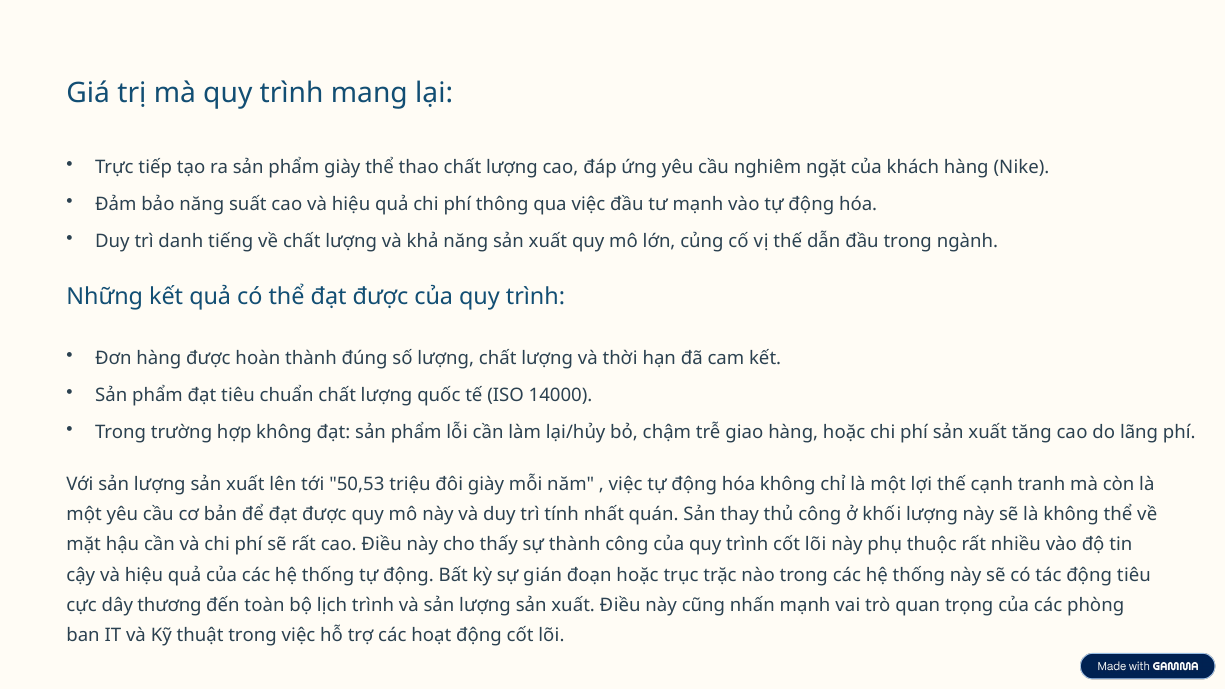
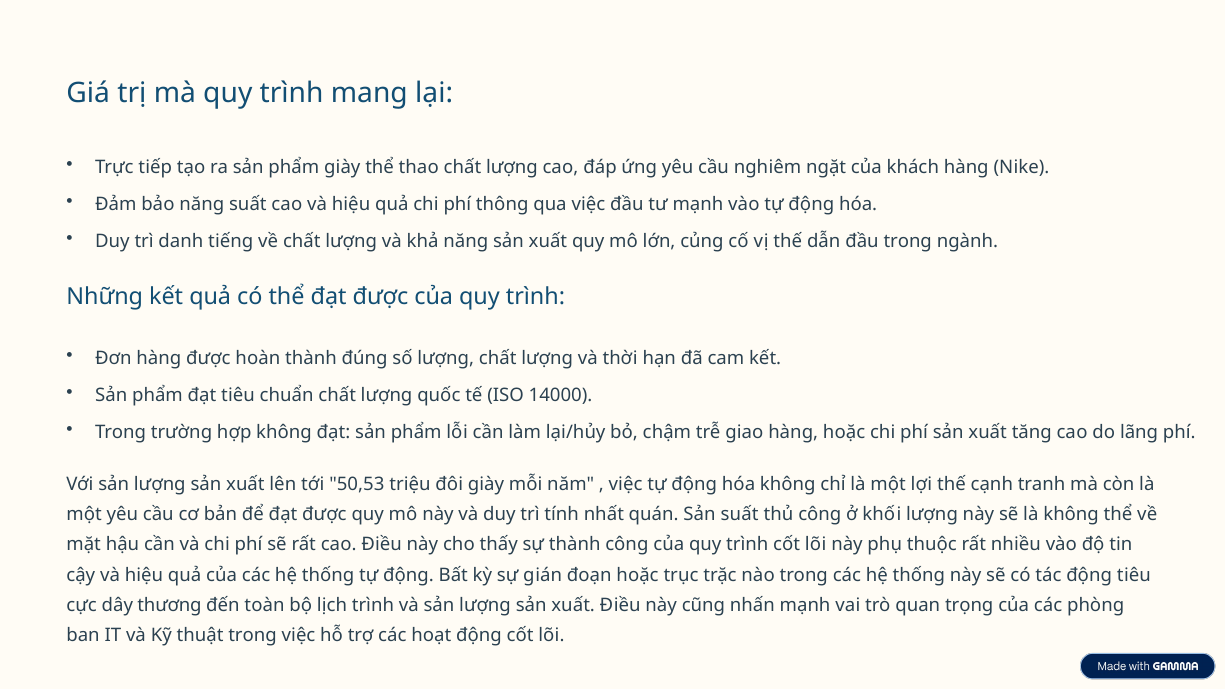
Sản thay: thay -> suất
